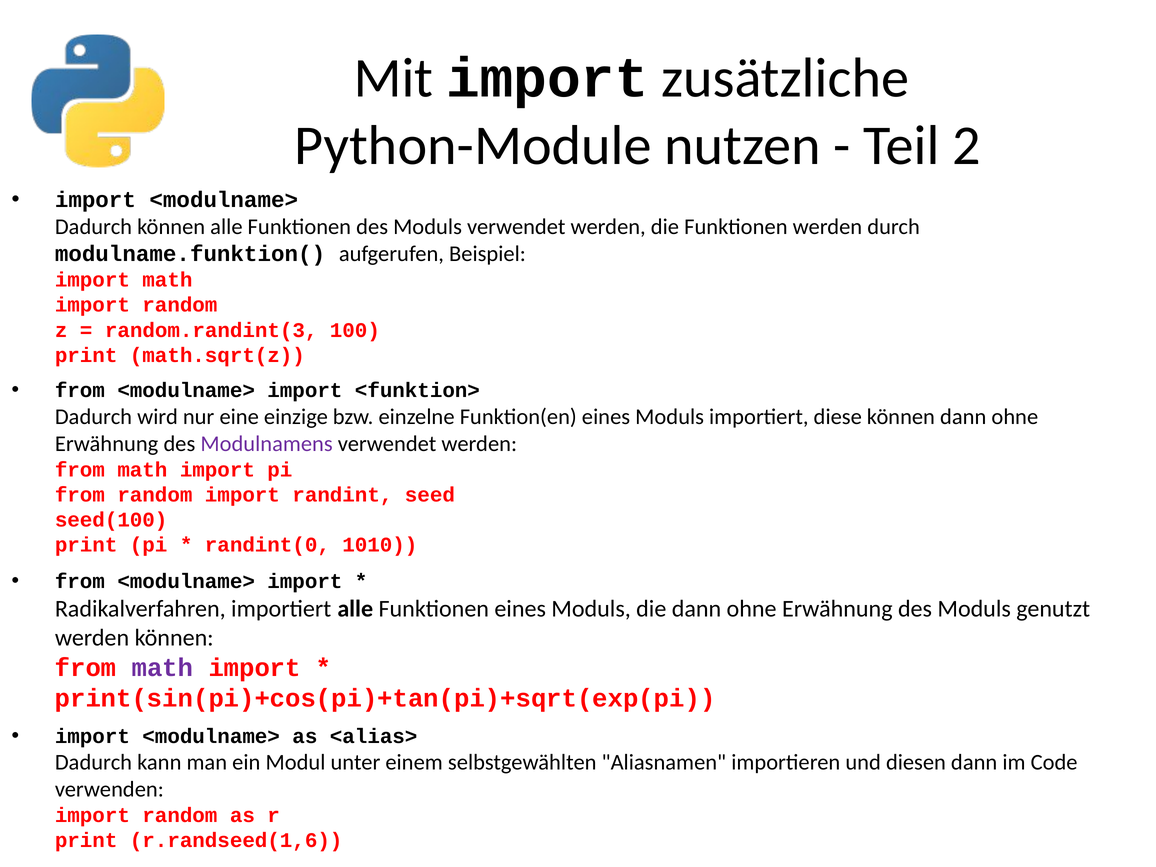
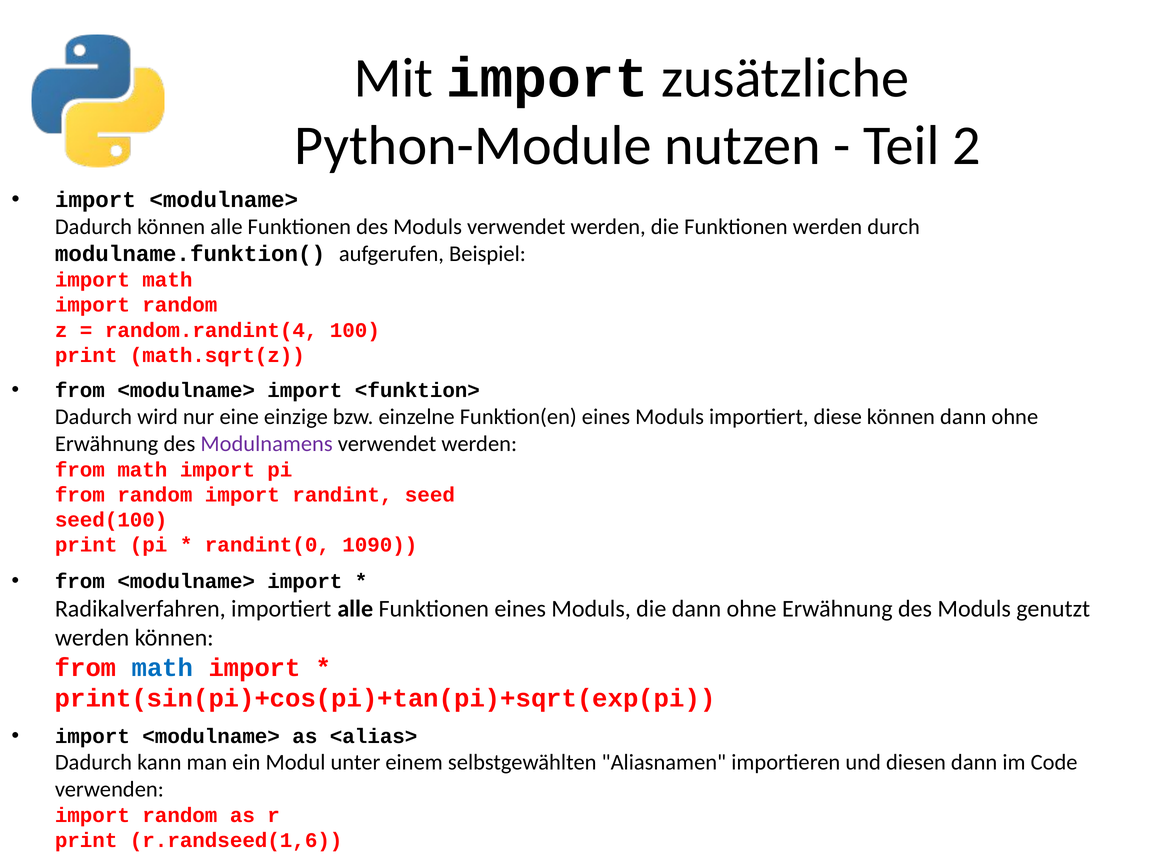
random.randint(3: random.randint(3 -> random.randint(4
1010: 1010 -> 1090
math at (162, 668) colour: purple -> blue
